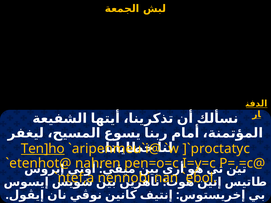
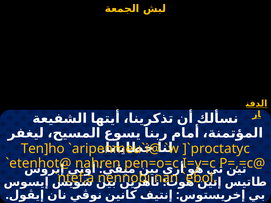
Ten]ho underline: present -> none
